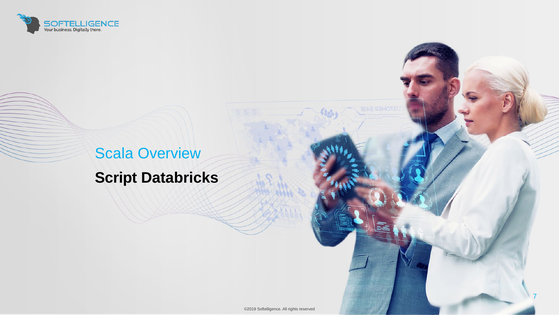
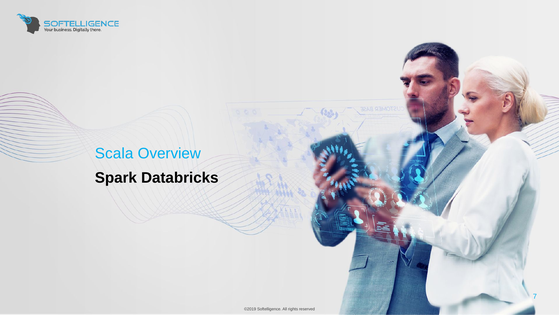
Script: Script -> Spark
